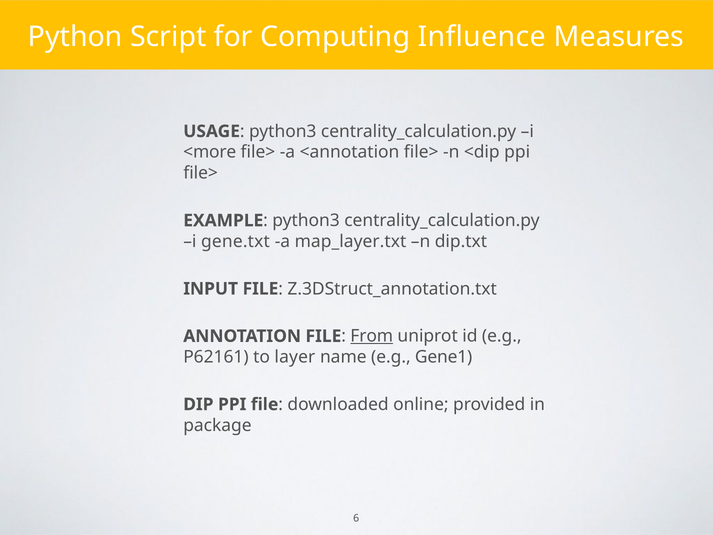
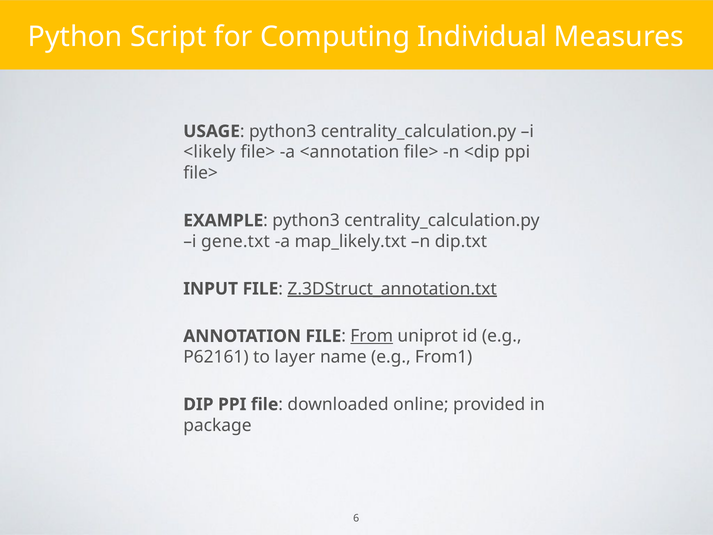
Influence: Influence -> Individual
<more: <more -> <likely
map_layer.txt: map_layer.txt -> map_likely.txt
Z.3DStruct_annotation.txt underline: none -> present
Gene1: Gene1 -> From1
